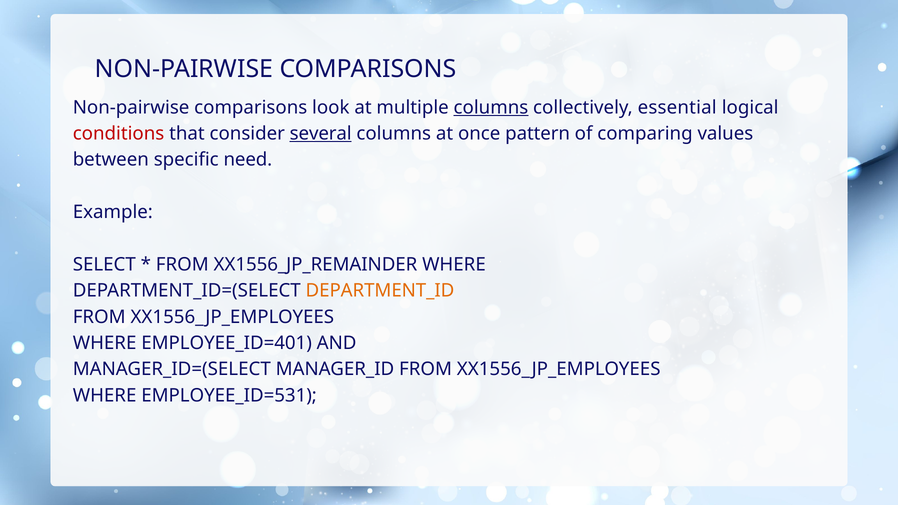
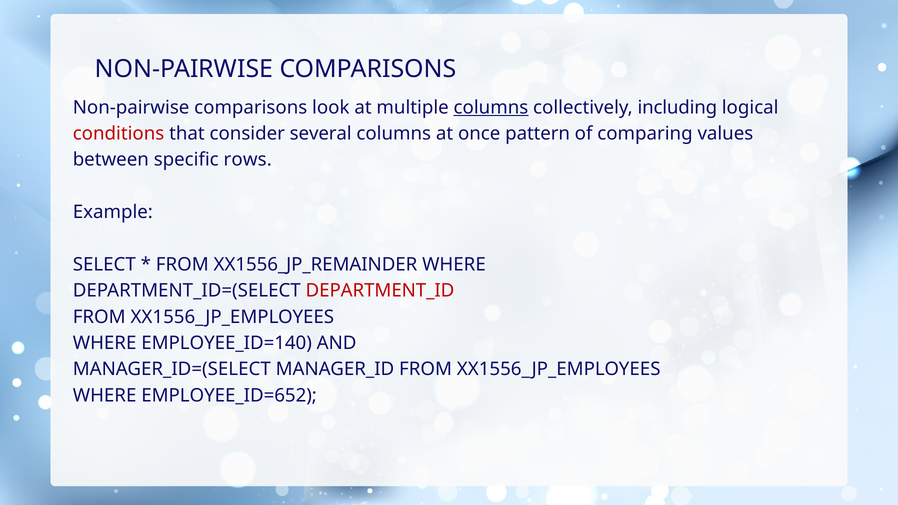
essential: essential -> including
several underline: present -> none
need: need -> rows
DEPARTMENT_ID colour: orange -> red
EMPLOYEE_ID=401: EMPLOYEE_ID=401 -> EMPLOYEE_ID=140
EMPLOYEE_ID=531: EMPLOYEE_ID=531 -> EMPLOYEE_ID=652
